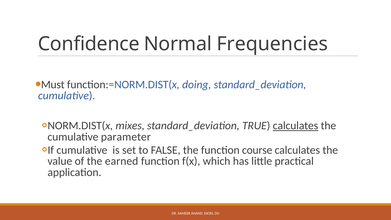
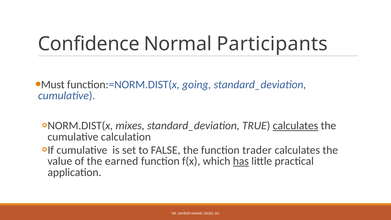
Frequencies: Frequencies -> Participants
doing: doing -> going
parameter: parameter -> calculation
course: course -> trader
has underline: none -> present
